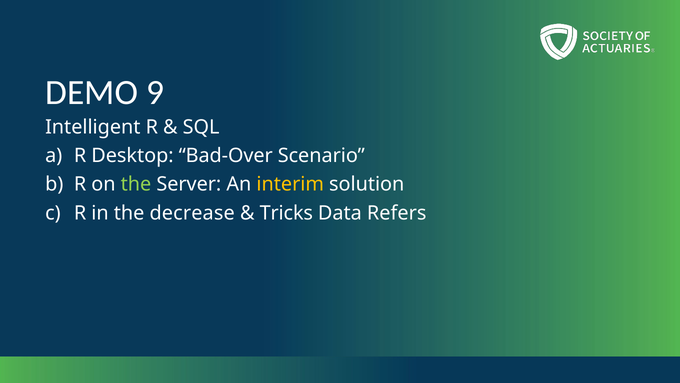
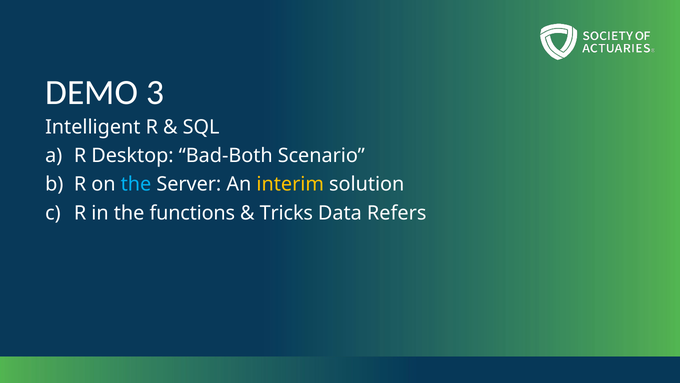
9: 9 -> 3
Bad-Over: Bad-Over -> Bad-Both
the at (136, 184) colour: light green -> light blue
decrease: decrease -> functions
